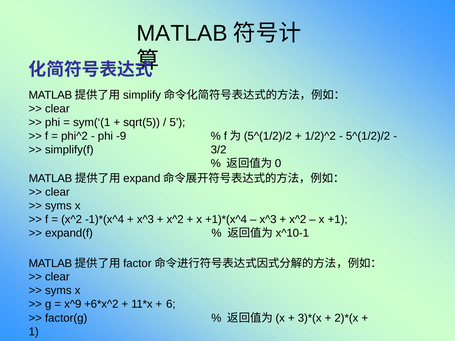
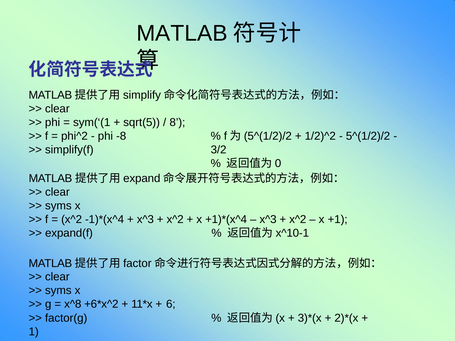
5: 5 -> 8
-9: -9 -> -8
x^9: x^9 -> x^8
